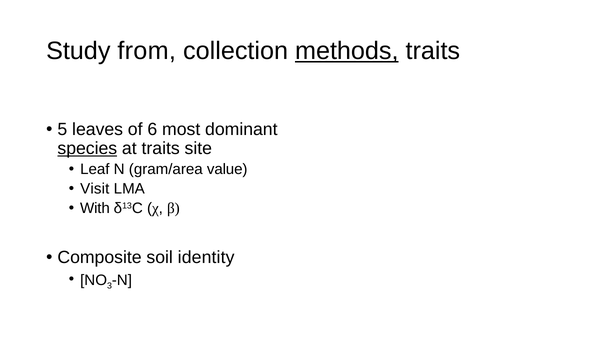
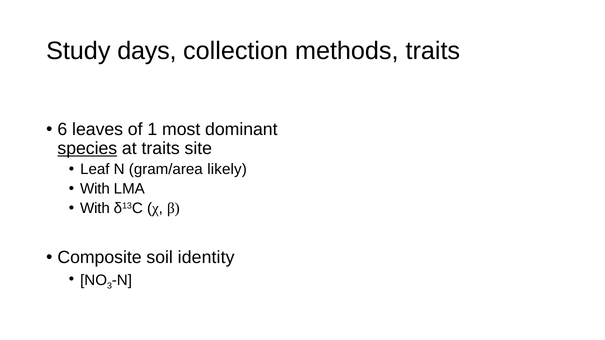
from: from -> days
methods underline: present -> none
5: 5 -> 6
6: 6 -> 1
value: value -> likely
Visit at (95, 189): Visit -> With
